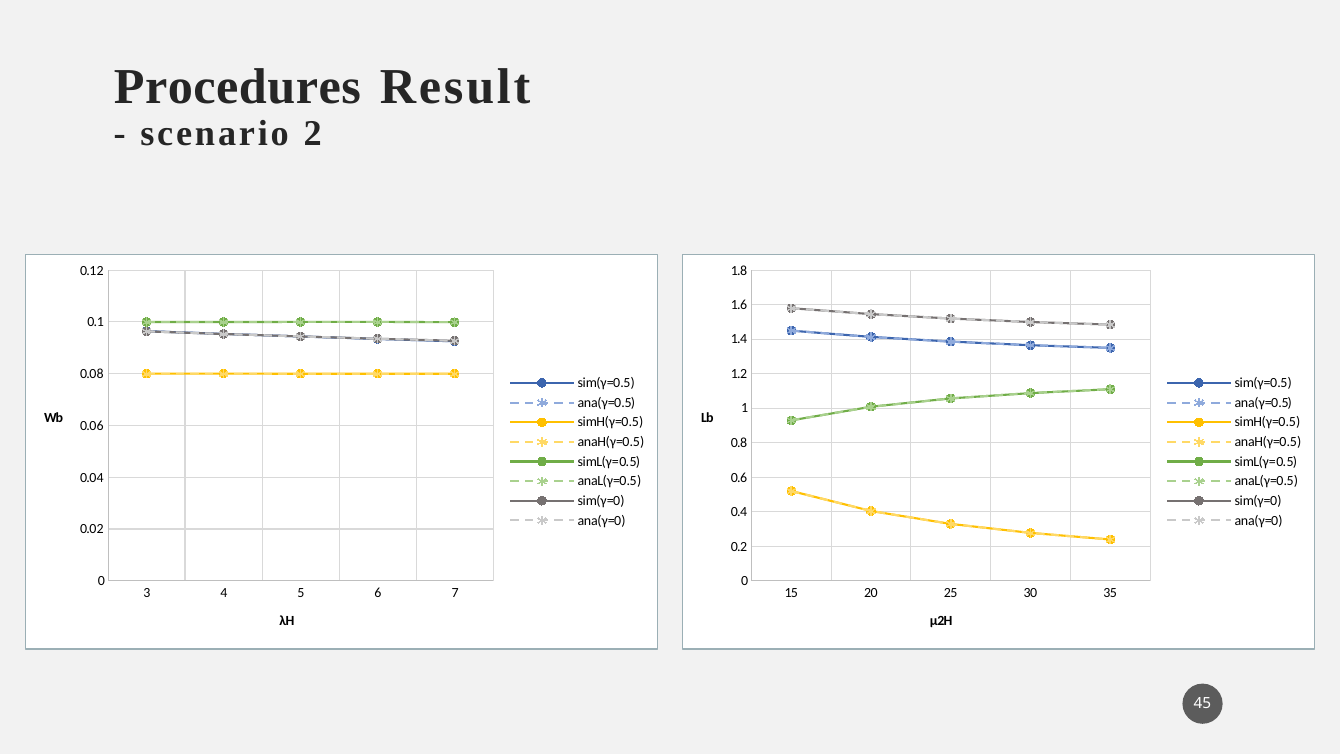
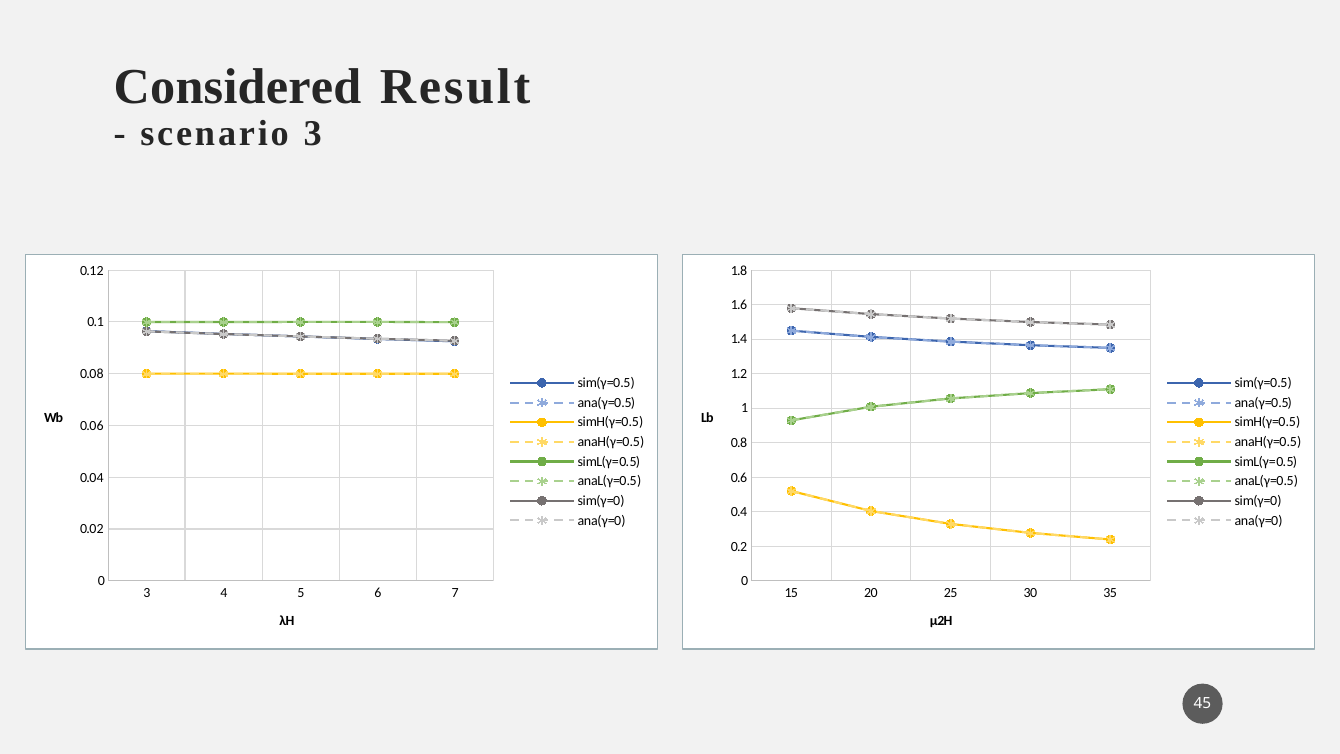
Procedures: Procedures -> Considered
scenario 2: 2 -> 3
